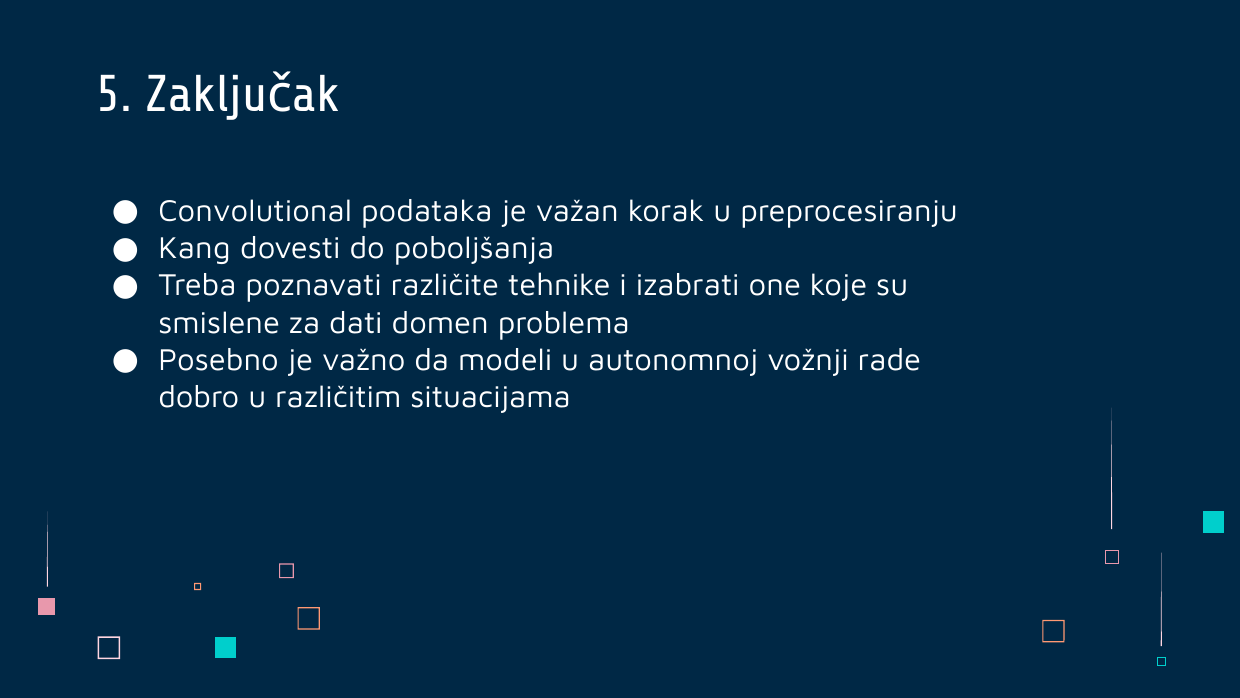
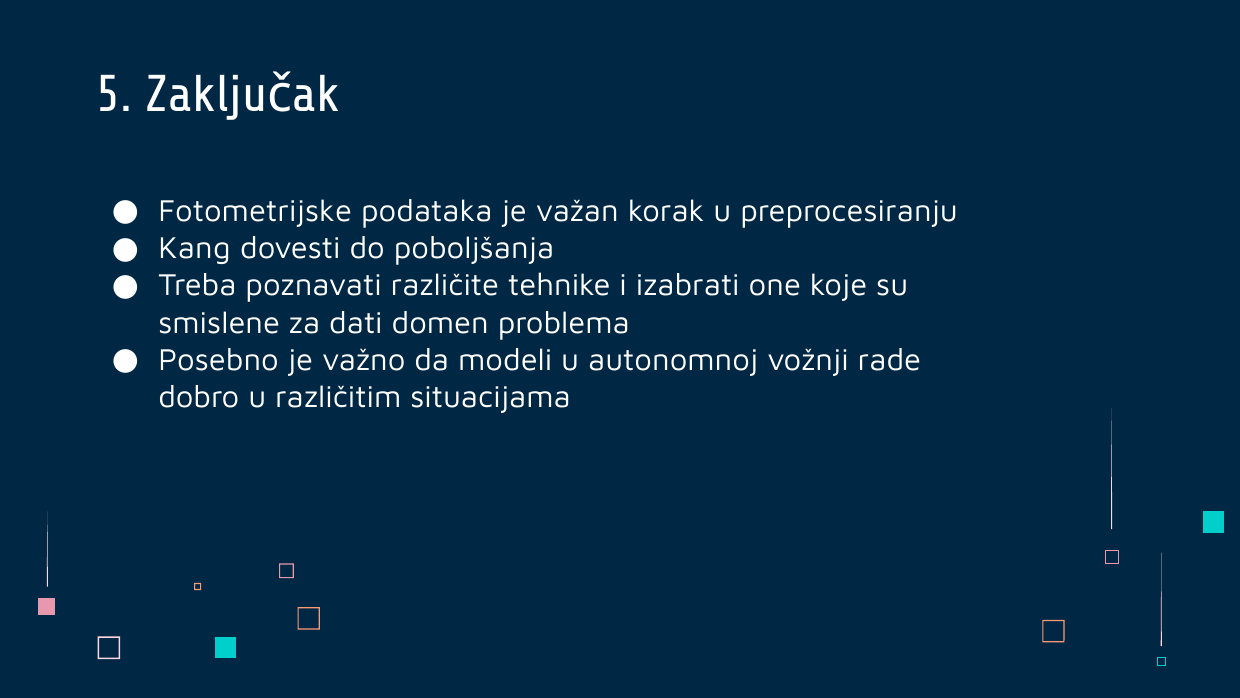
Convolutional: Convolutional -> Fotometrijske
